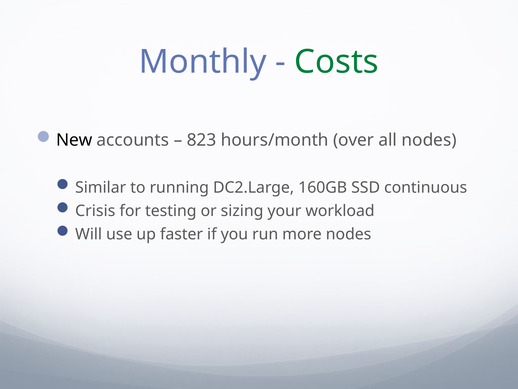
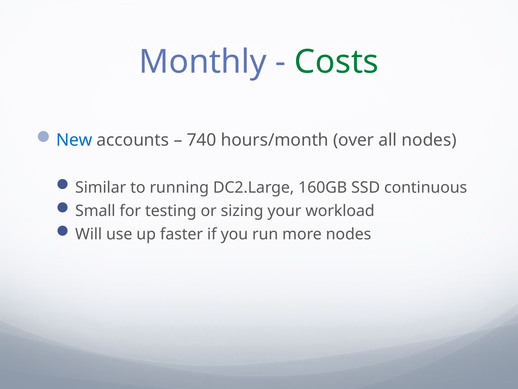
New colour: black -> blue
823: 823 -> 740
Crisis: Crisis -> Small
